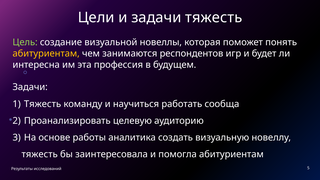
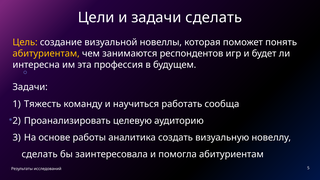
задачи тяжесть: тяжесть -> сделать
Цель colour: light green -> yellow
тяжесть at (40, 154): тяжесть -> сделать
